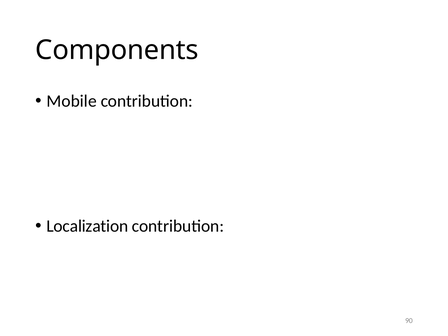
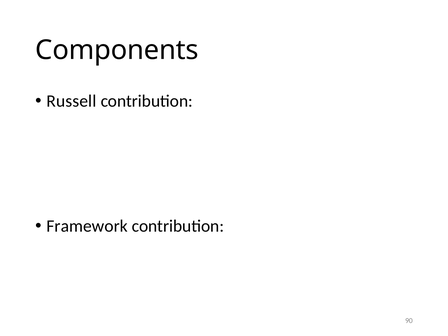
Mobile: Mobile -> Russell
Localization: Localization -> Framework
